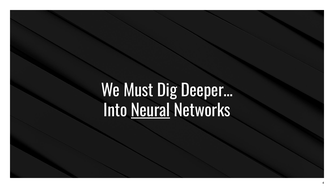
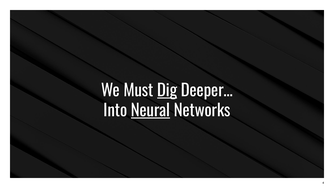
Dig underline: none -> present
